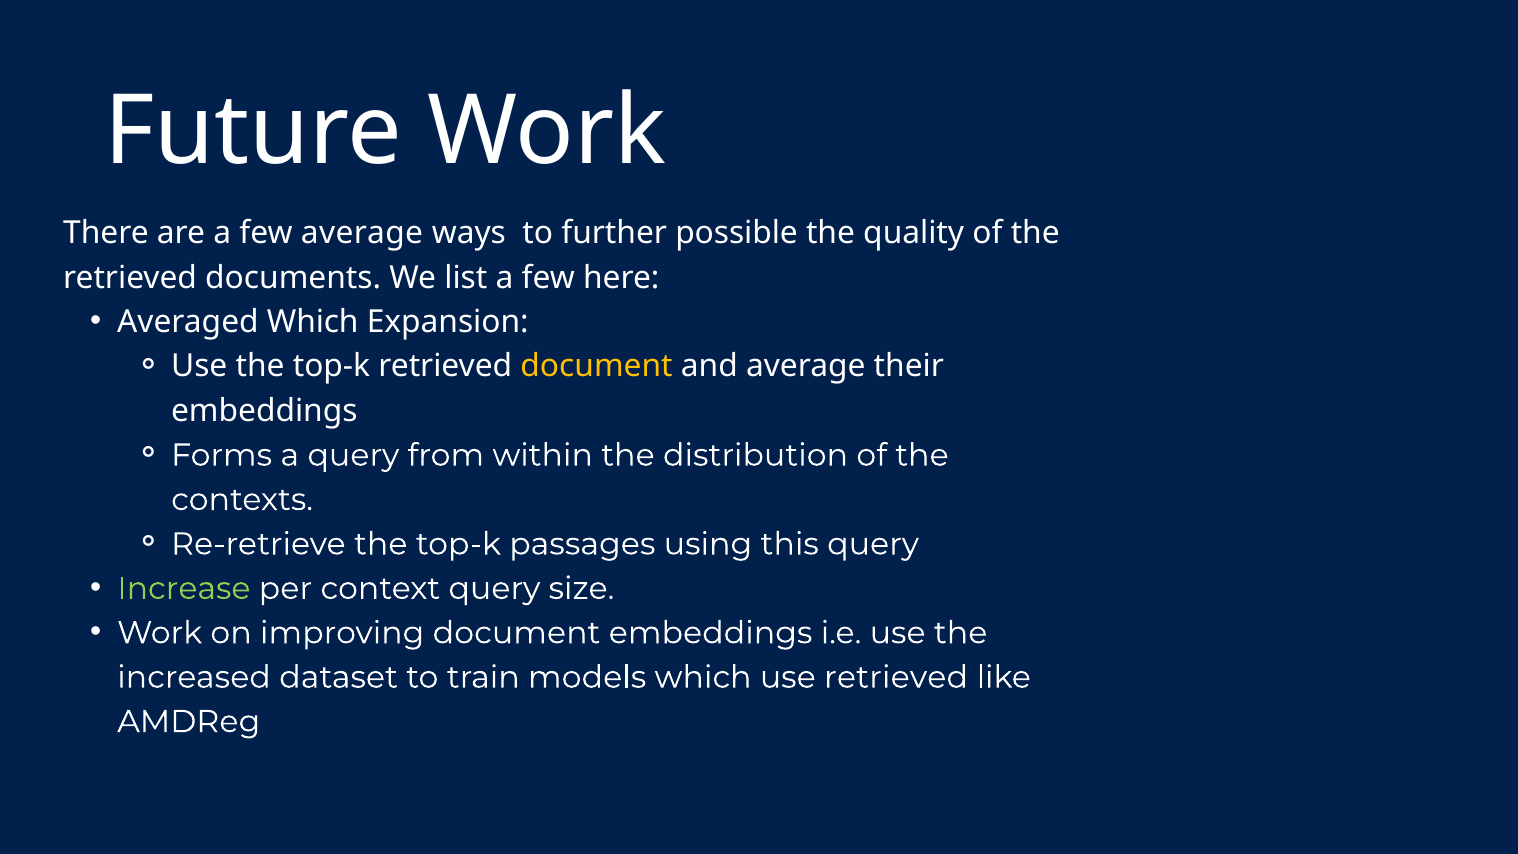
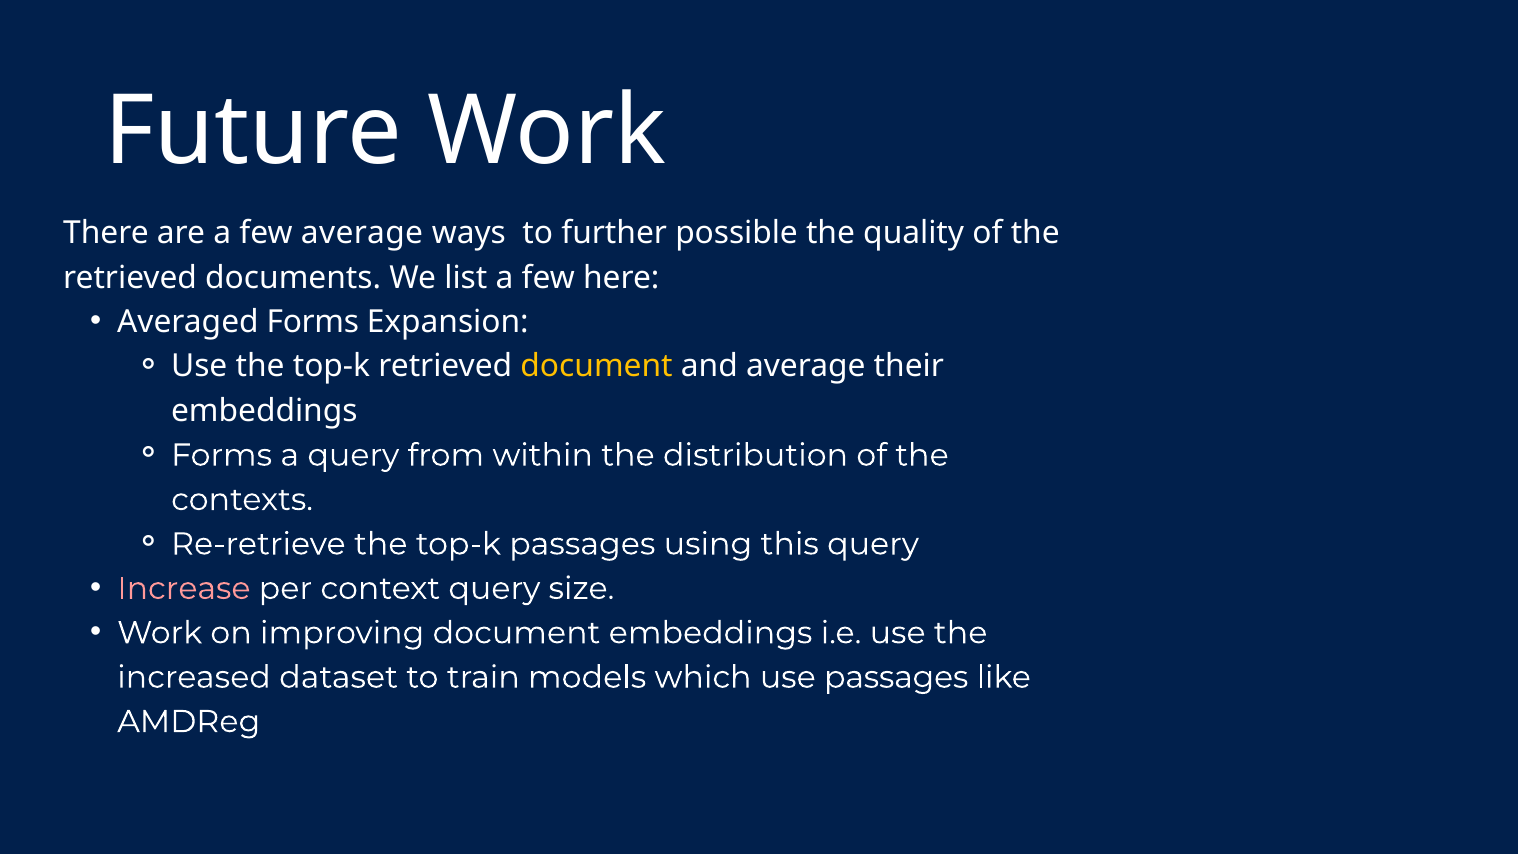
Averaged Which: Which -> Forms
Increase colour: light green -> pink
use retrieved: retrieved -> passages
